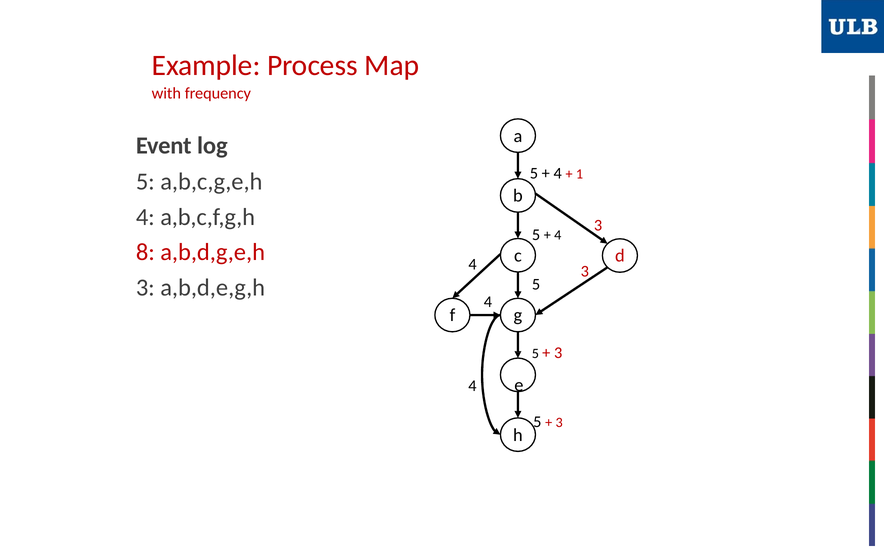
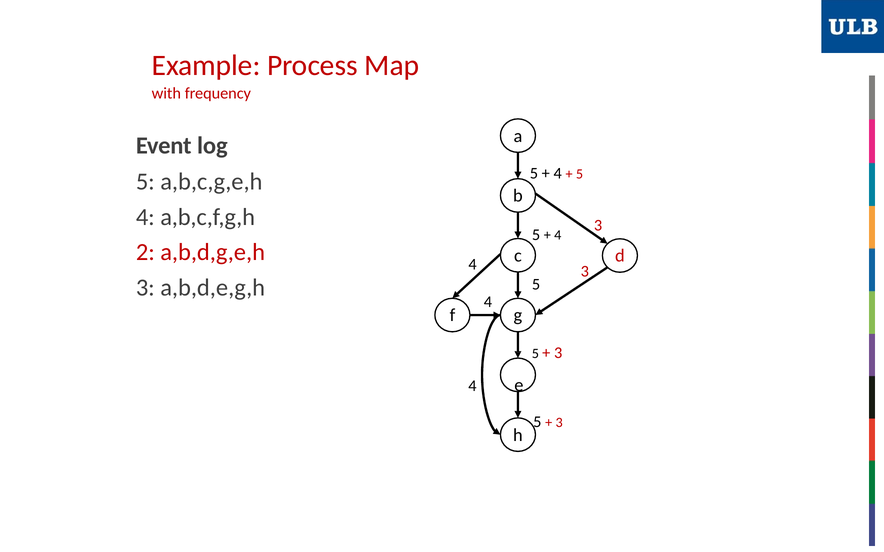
1 at (580, 174): 1 -> 5
8: 8 -> 2
